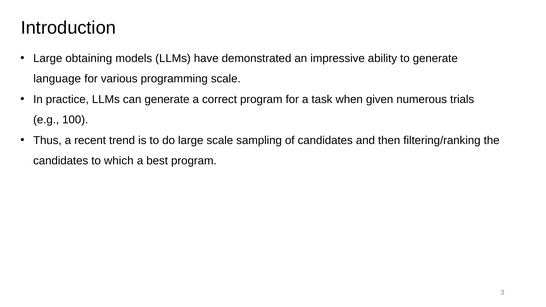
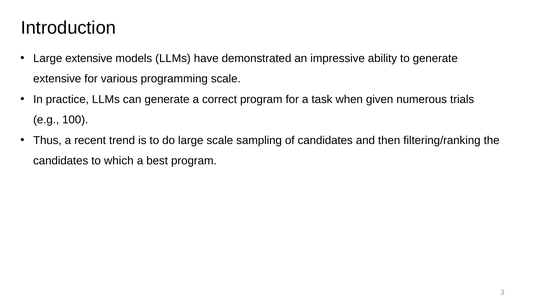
Large obtaining: obtaining -> extensive
language at (57, 79): language -> extensive
